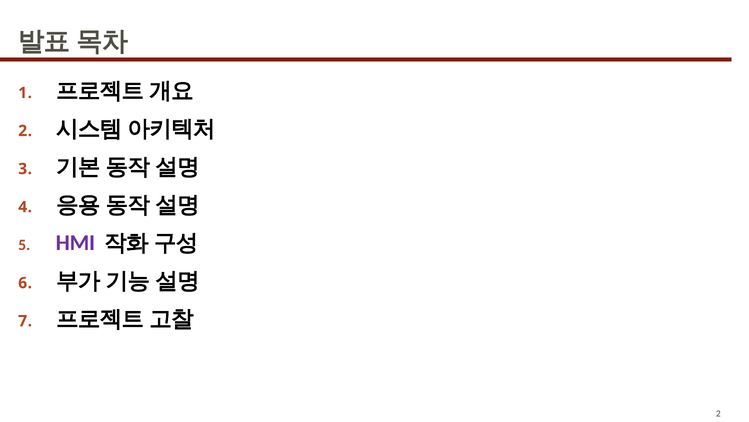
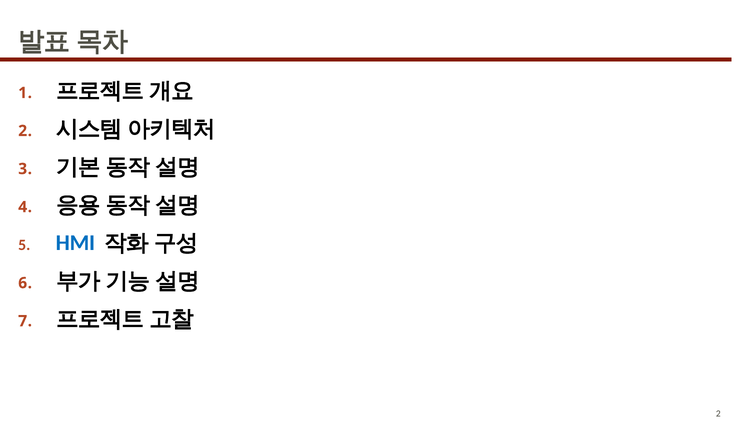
HMI colour: purple -> blue
